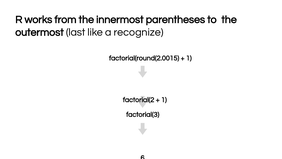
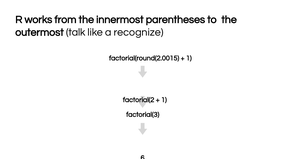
last: last -> talk
